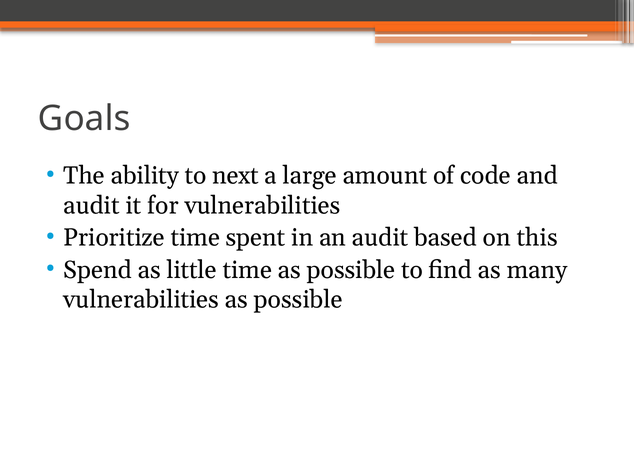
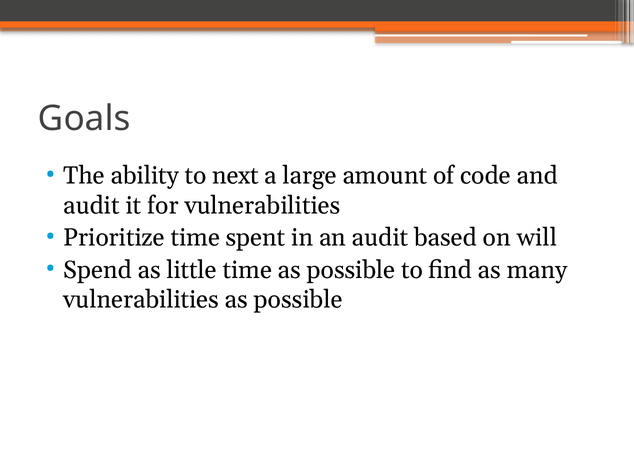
this: this -> will
